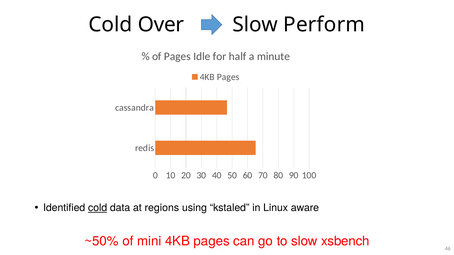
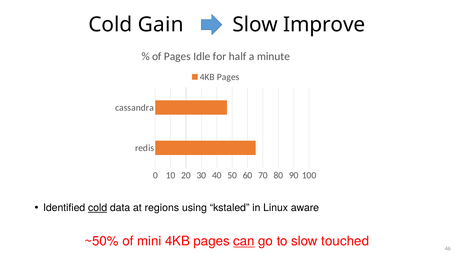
Over: Over -> Gain
Perform: Perform -> Improve
can underline: none -> present
xsbench: xsbench -> touched
